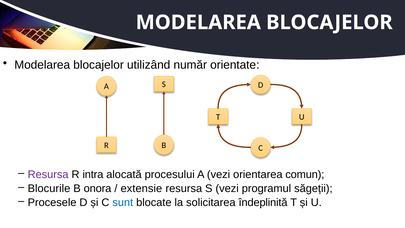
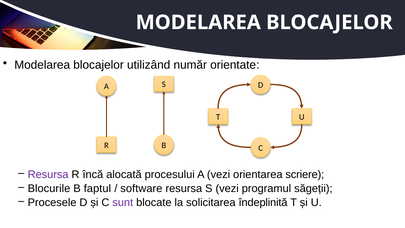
intra: intra -> încă
comun: comun -> scriere
onora: onora -> faptul
extensie: extensie -> software
sunt colour: blue -> purple
